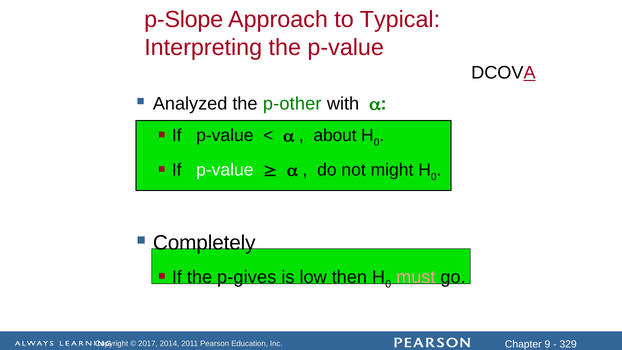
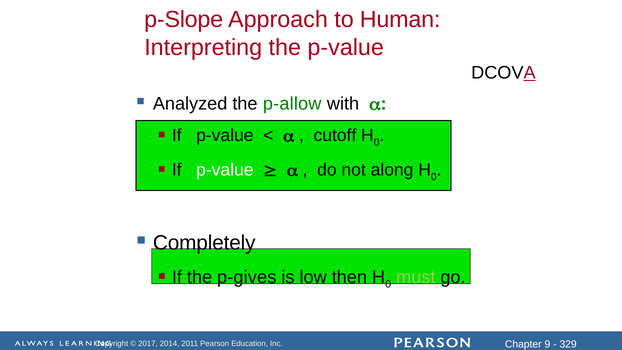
Typical: Typical -> Human
p-other: p-other -> p-allow
about: about -> cutoff
might: might -> along
must colour: pink -> light green
